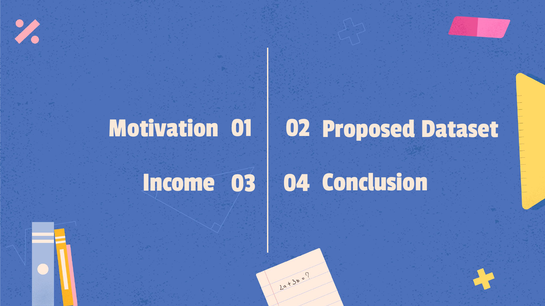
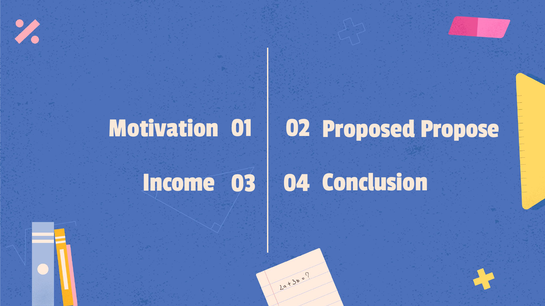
Dataset: Dataset -> Propose
